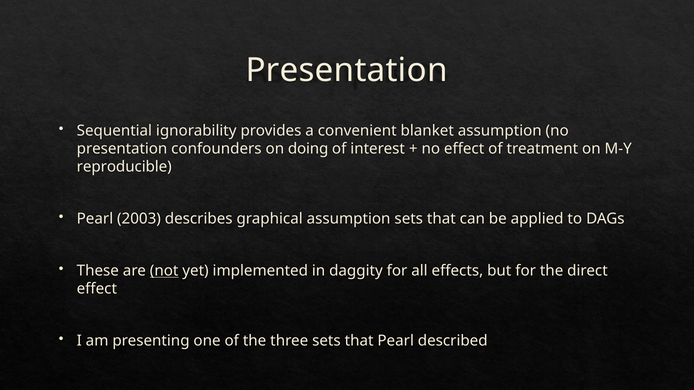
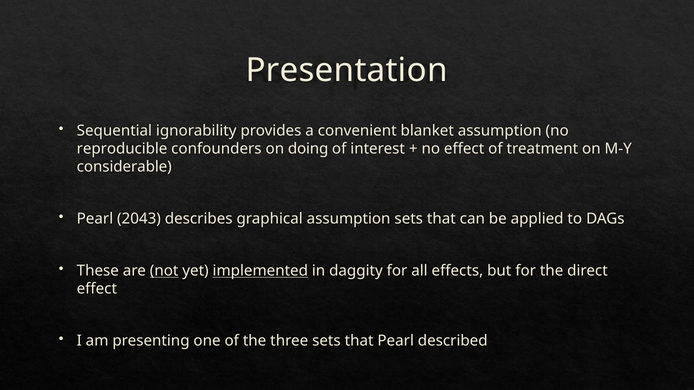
presentation at (122, 149): presentation -> reproducible
reproducible: reproducible -> considerable
2003: 2003 -> 2043
implemented underline: none -> present
